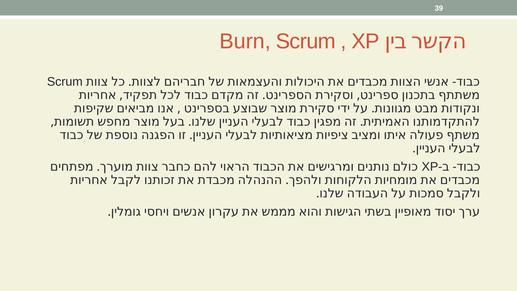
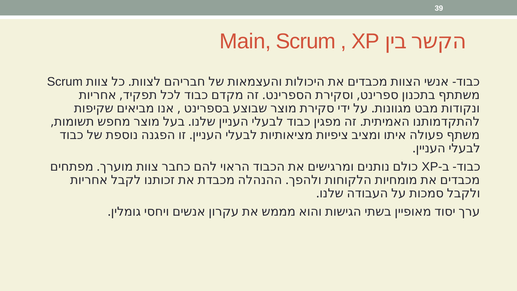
Burn: Burn -> Main
